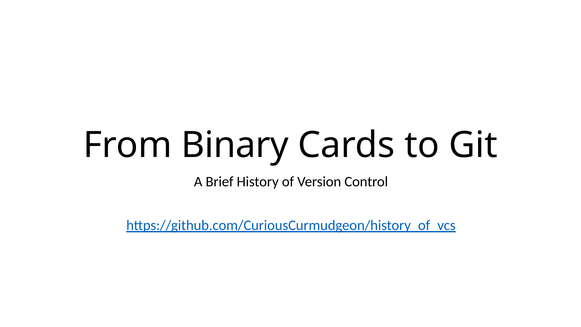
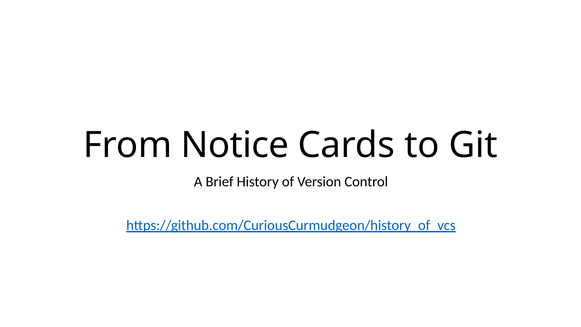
Binary: Binary -> Notice
